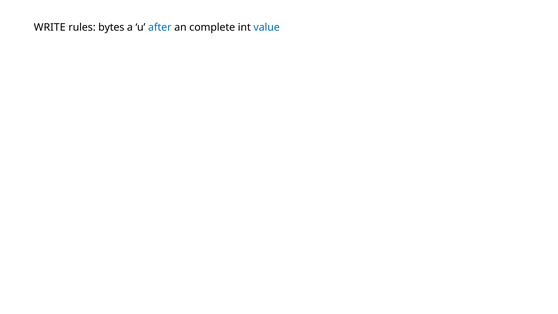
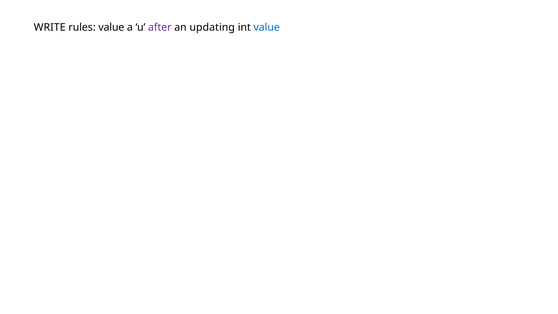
rules bytes: bytes -> value
after colour: blue -> purple
complete: complete -> updating
